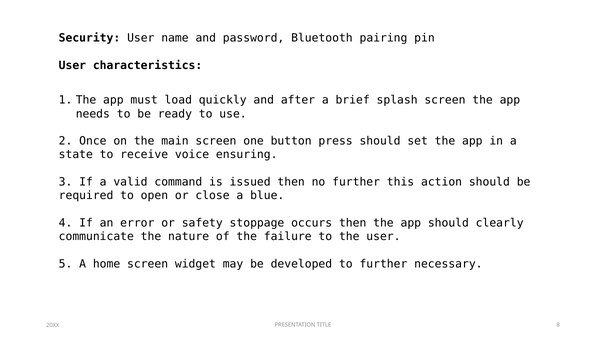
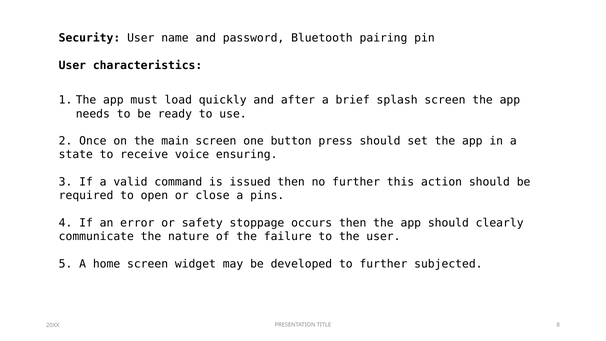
blue: blue -> pins
necessary: necessary -> subjected
